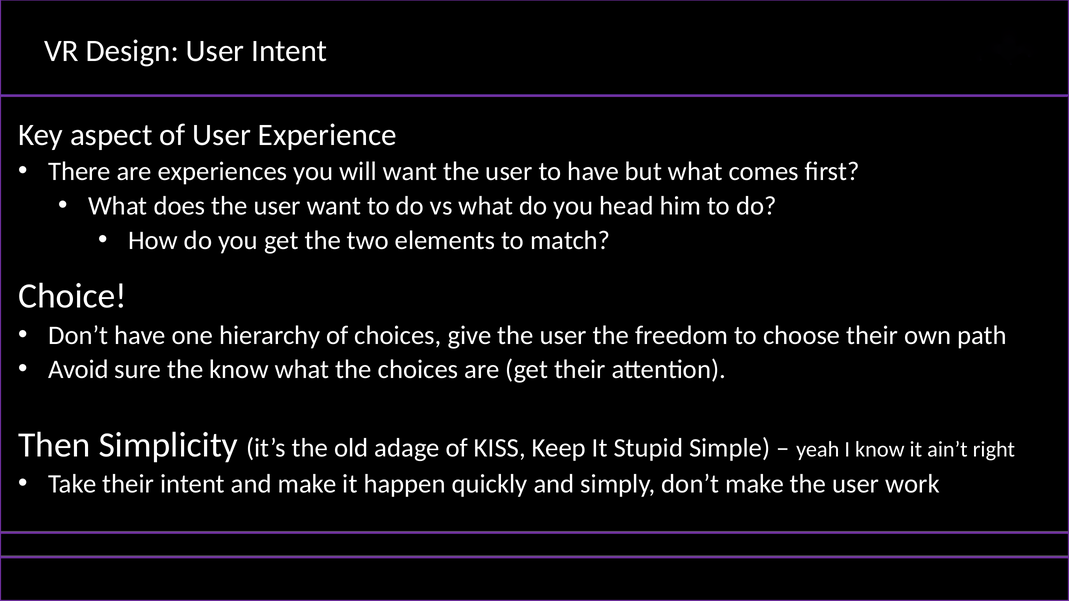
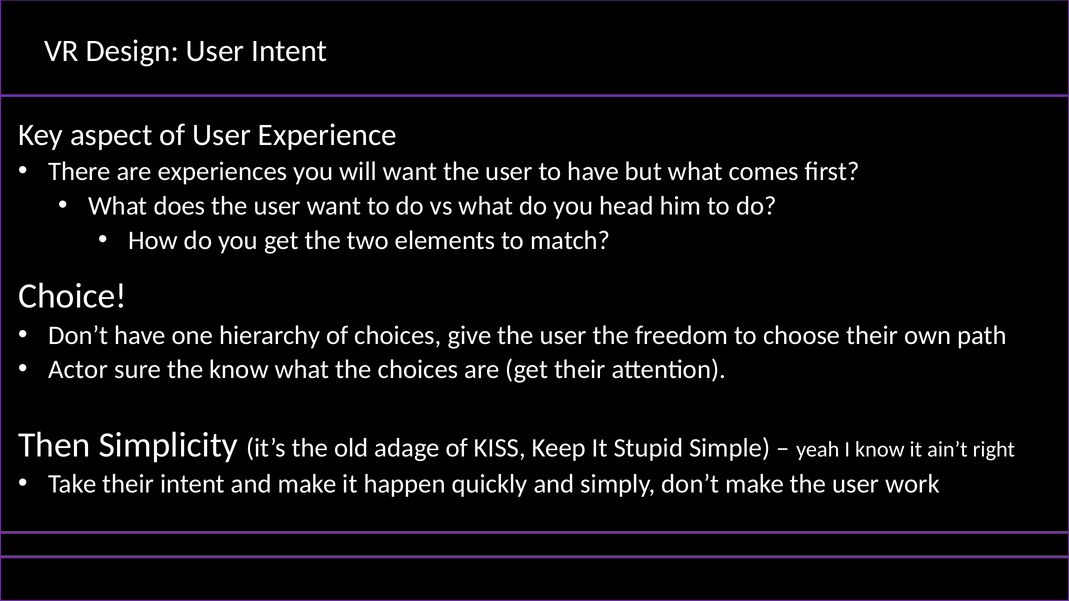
Avoid: Avoid -> Actor
